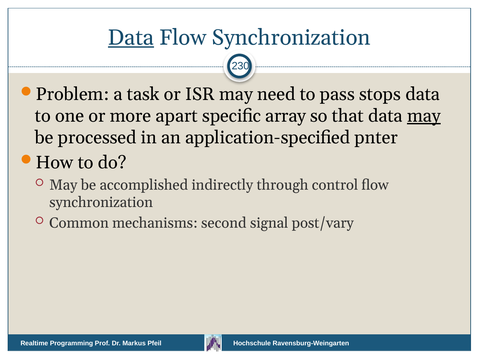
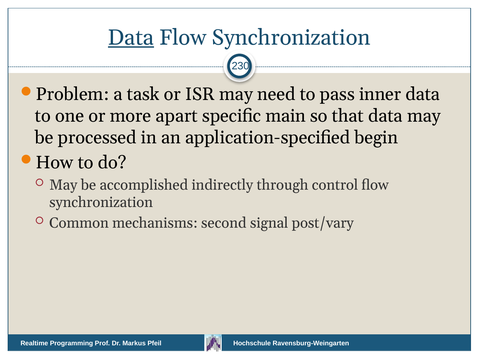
stops: stops -> inner
array: array -> main
may at (424, 116) underline: present -> none
pnter: pnter -> begin
